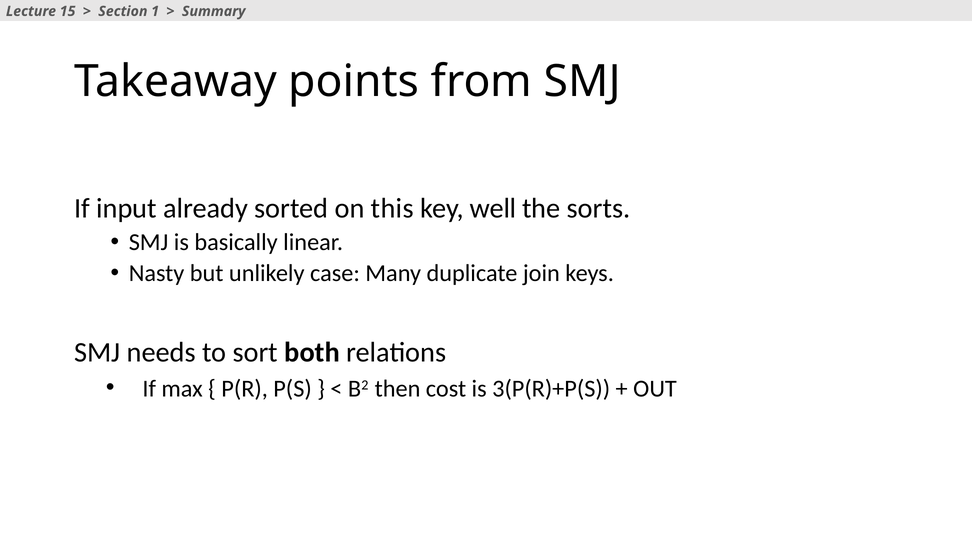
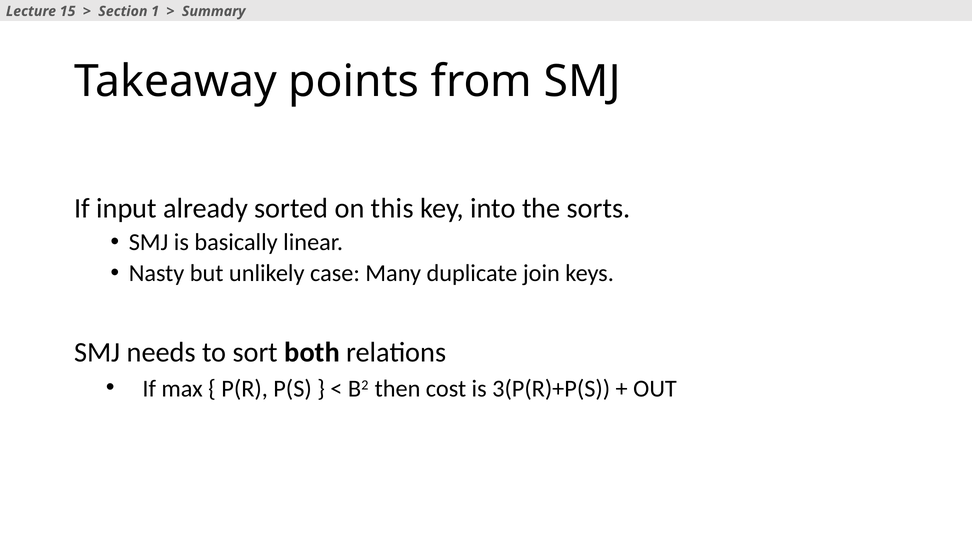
well: well -> into
